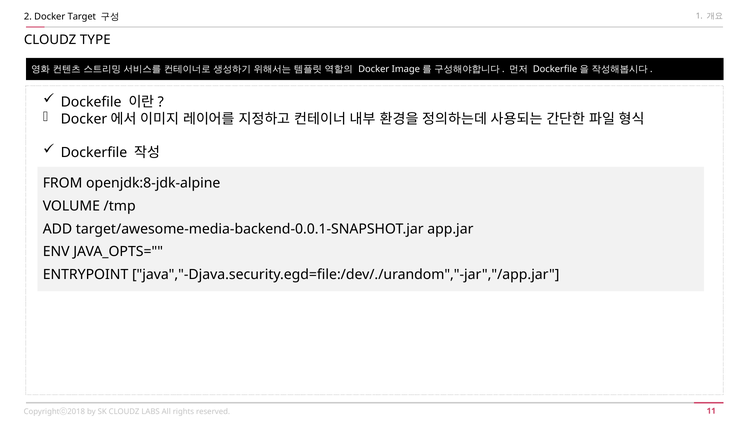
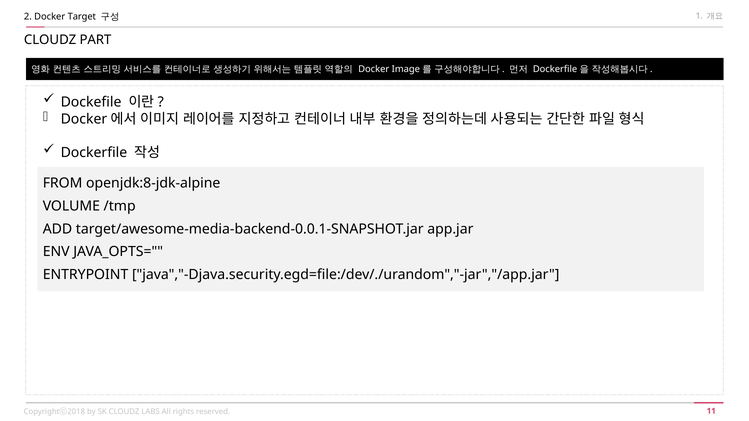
TYPE: TYPE -> PART
